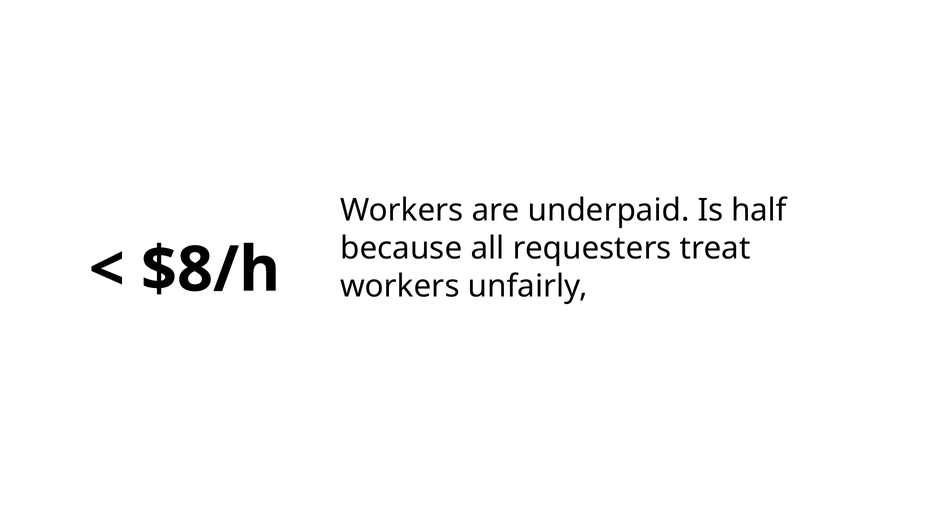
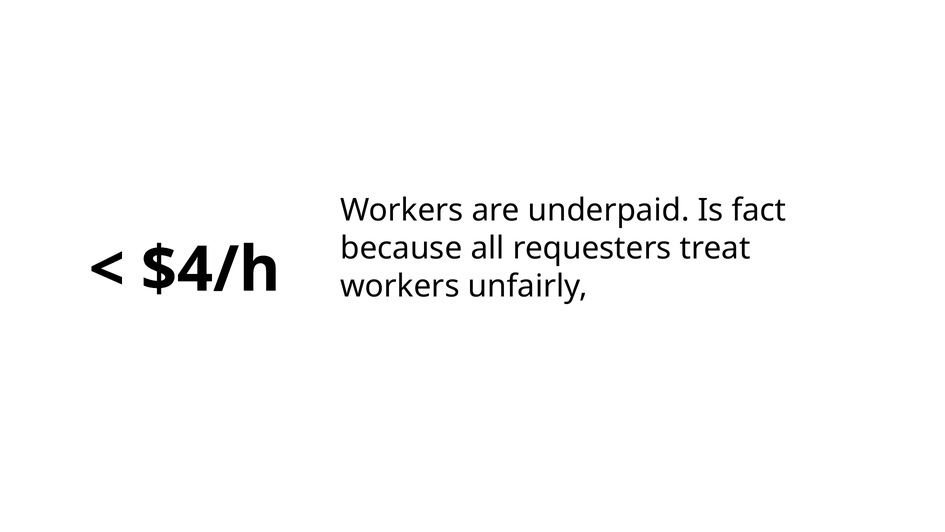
half: half -> fact
$8/h: $8/h -> $4/h
